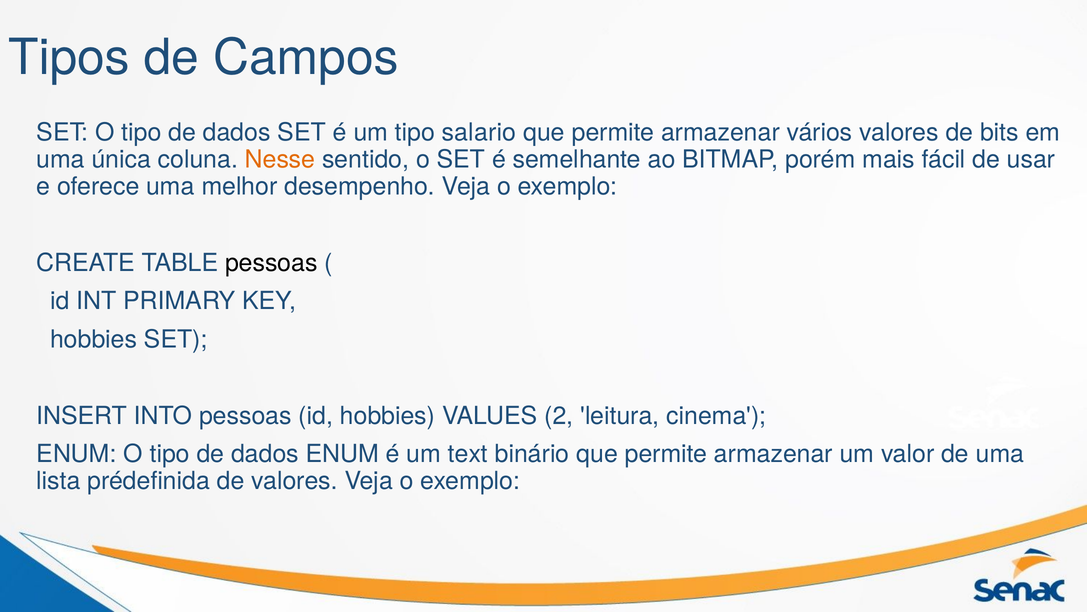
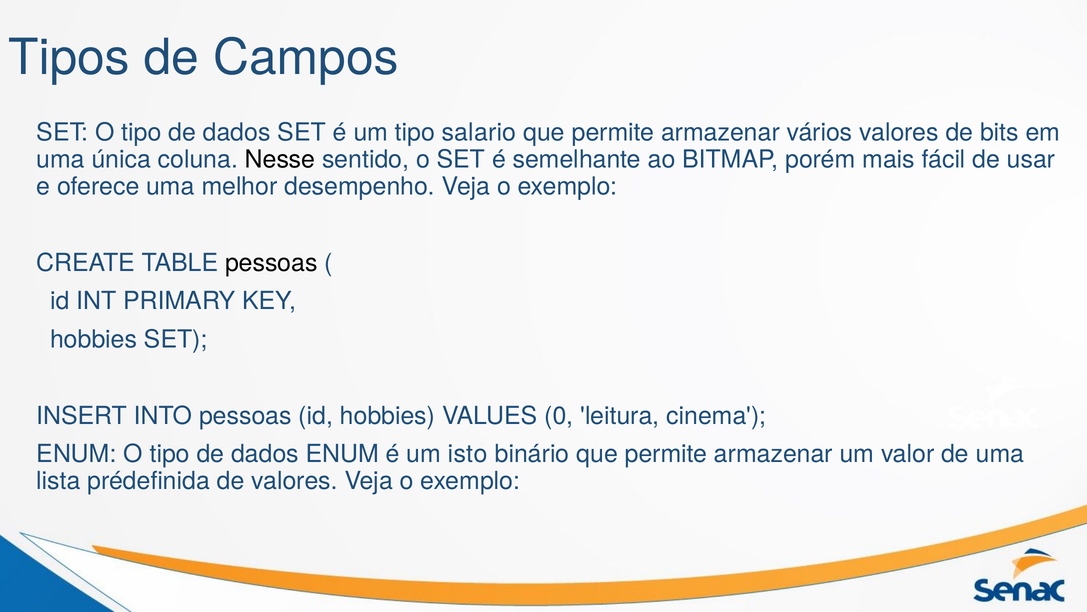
Nesse colour: orange -> black
2: 2 -> 0
text: text -> isto
